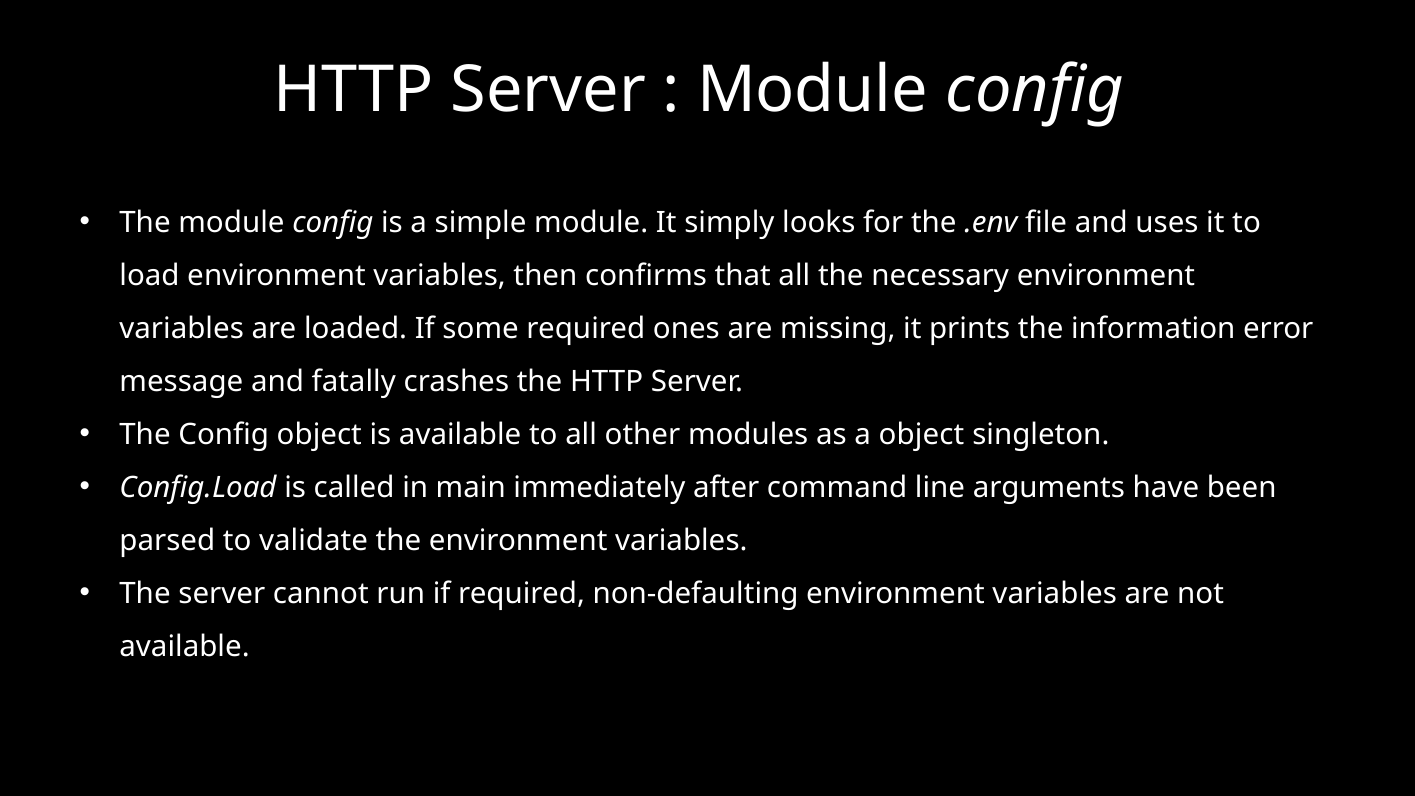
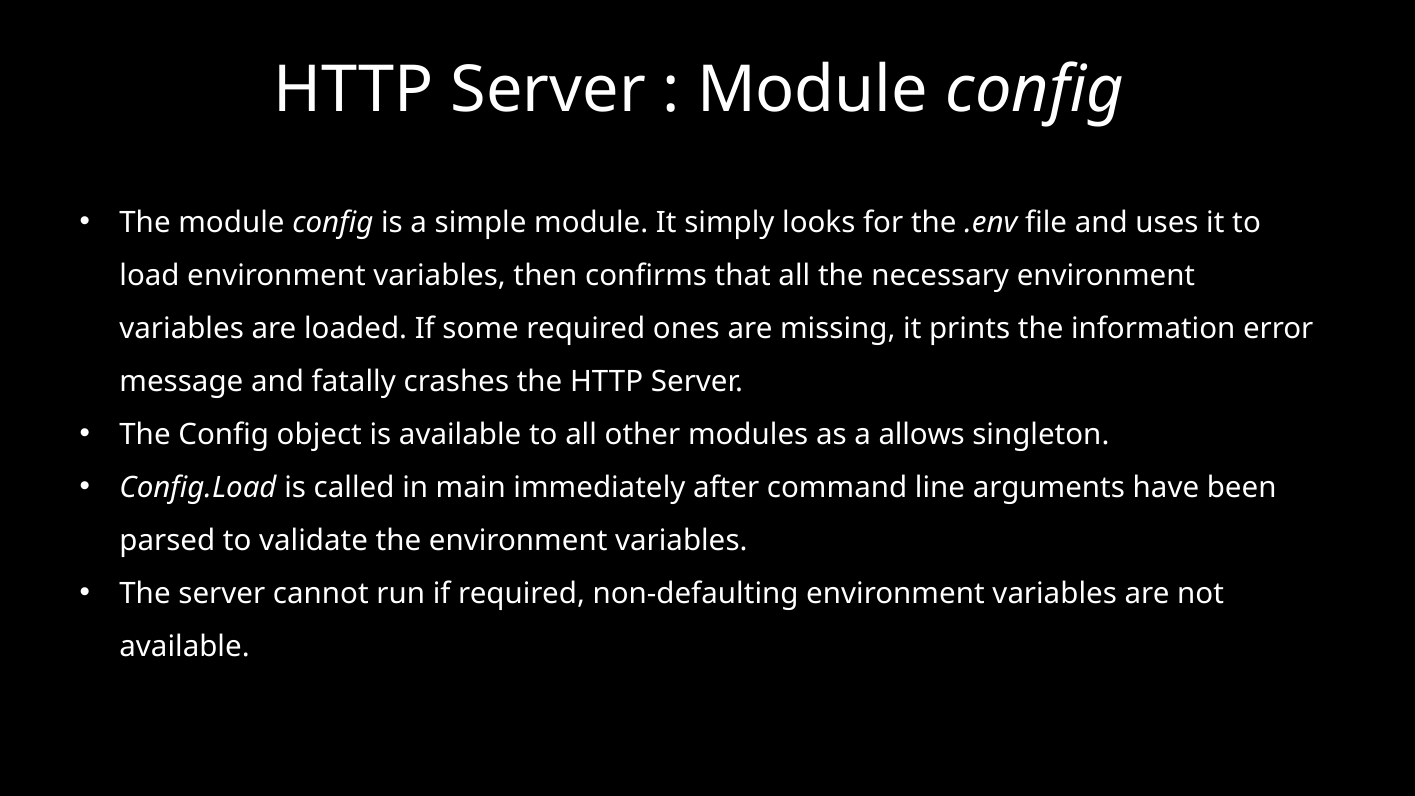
a object: object -> allows
